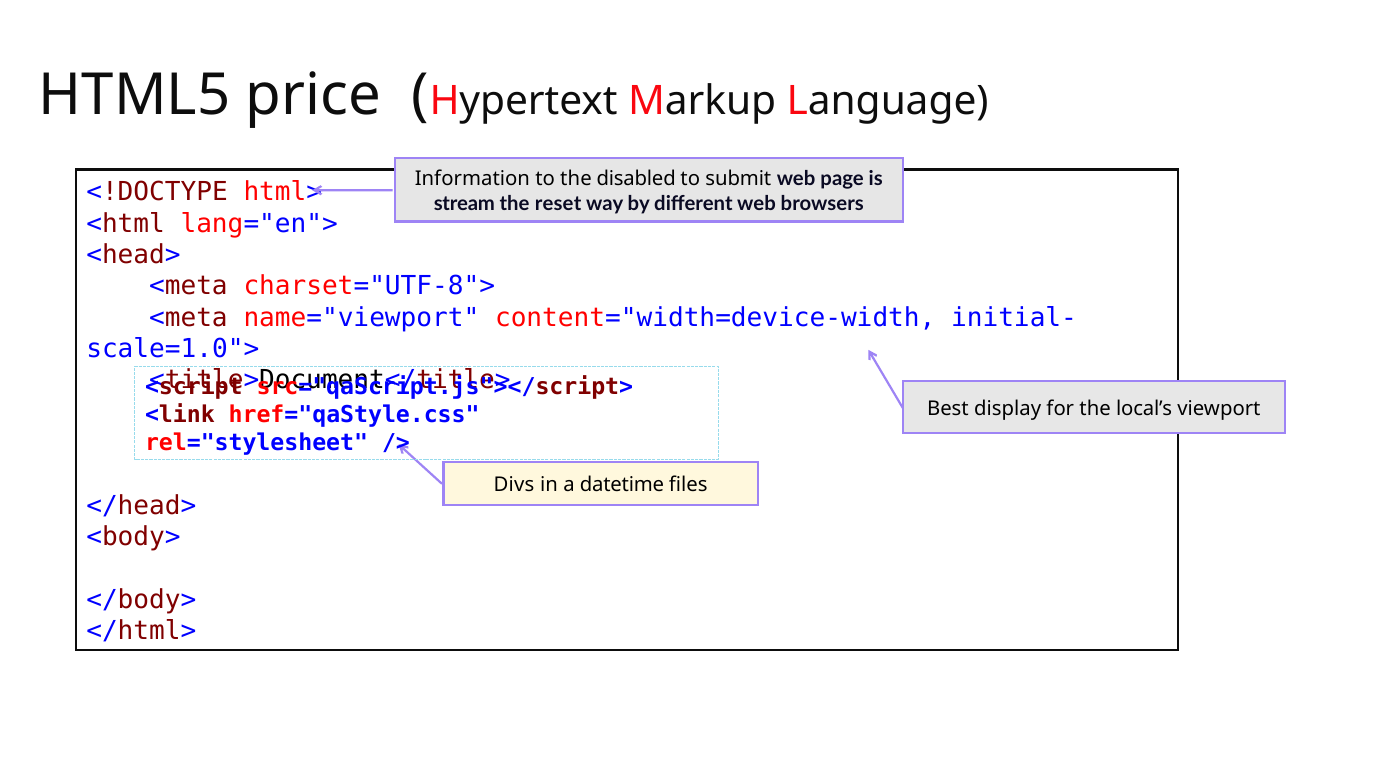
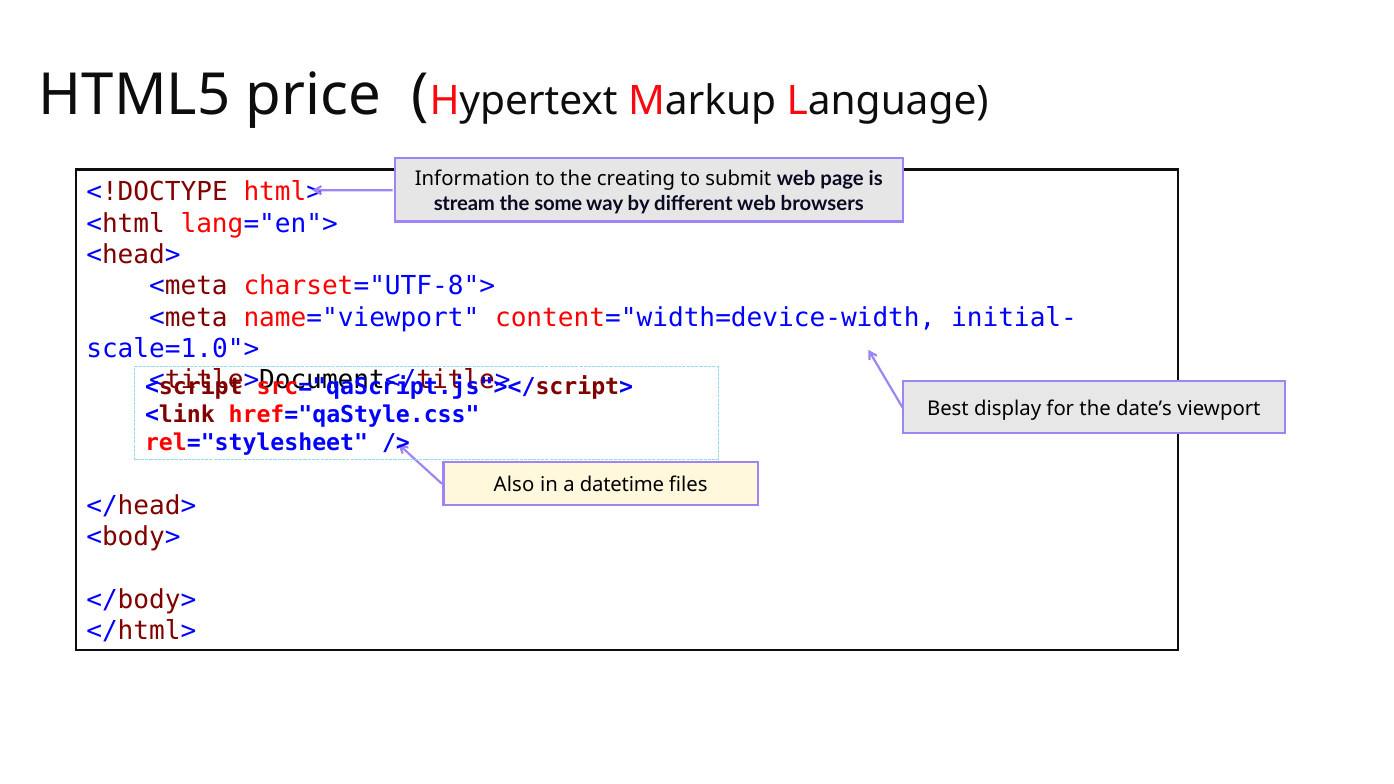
disabled: disabled -> creating
reset: reset -> some
local’s: local’s -> date’s
Divs: Divs -> Also
